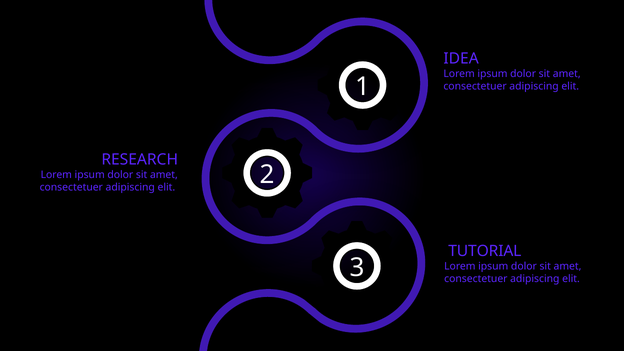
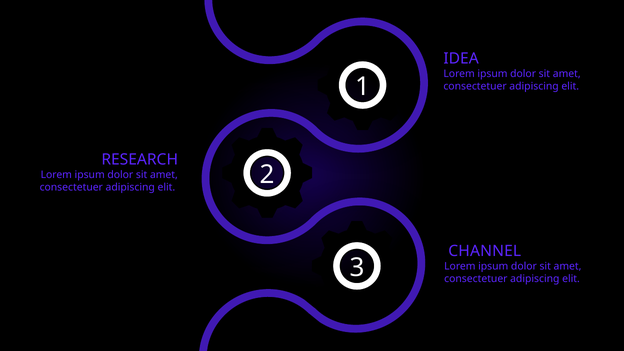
TUTORIAL: TUTORIAL -> CHANNEL
